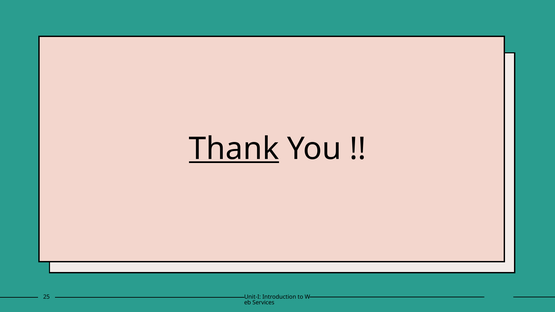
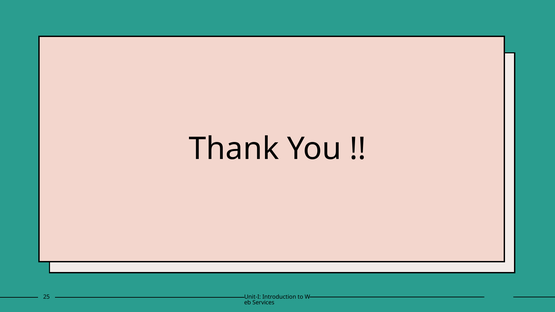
Thank underline: present -> none
